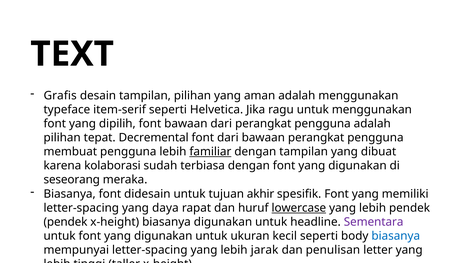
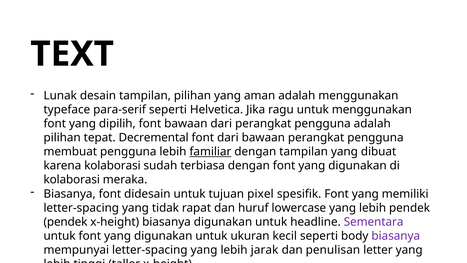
Grafis: Grafis -> Lunak
item-serif: item-serif -> para-serif
seseorang at (72, 180): seseorang -> kolaborasi
akhir: akhir -> pixel
daya: daya -> tidak
lowercase underline: present -> none
biasanya at (396, 236) colour: blue -> purple
